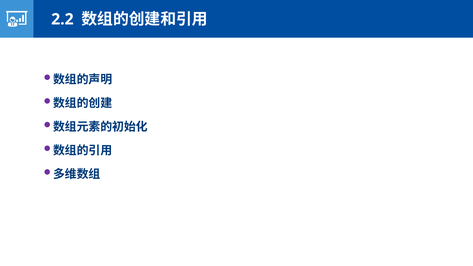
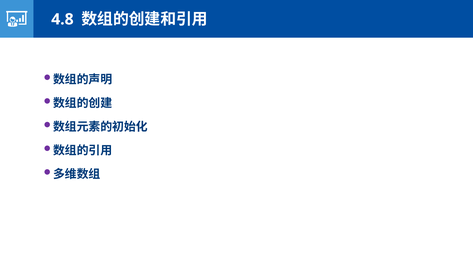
2.2: 2.2 -> 4.8
